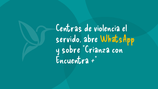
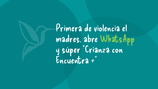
Centras: Centras -> Primera
servido: servido -> madres
WhatsApp colour: yellow -> light green
sobre: sobre -> súper
